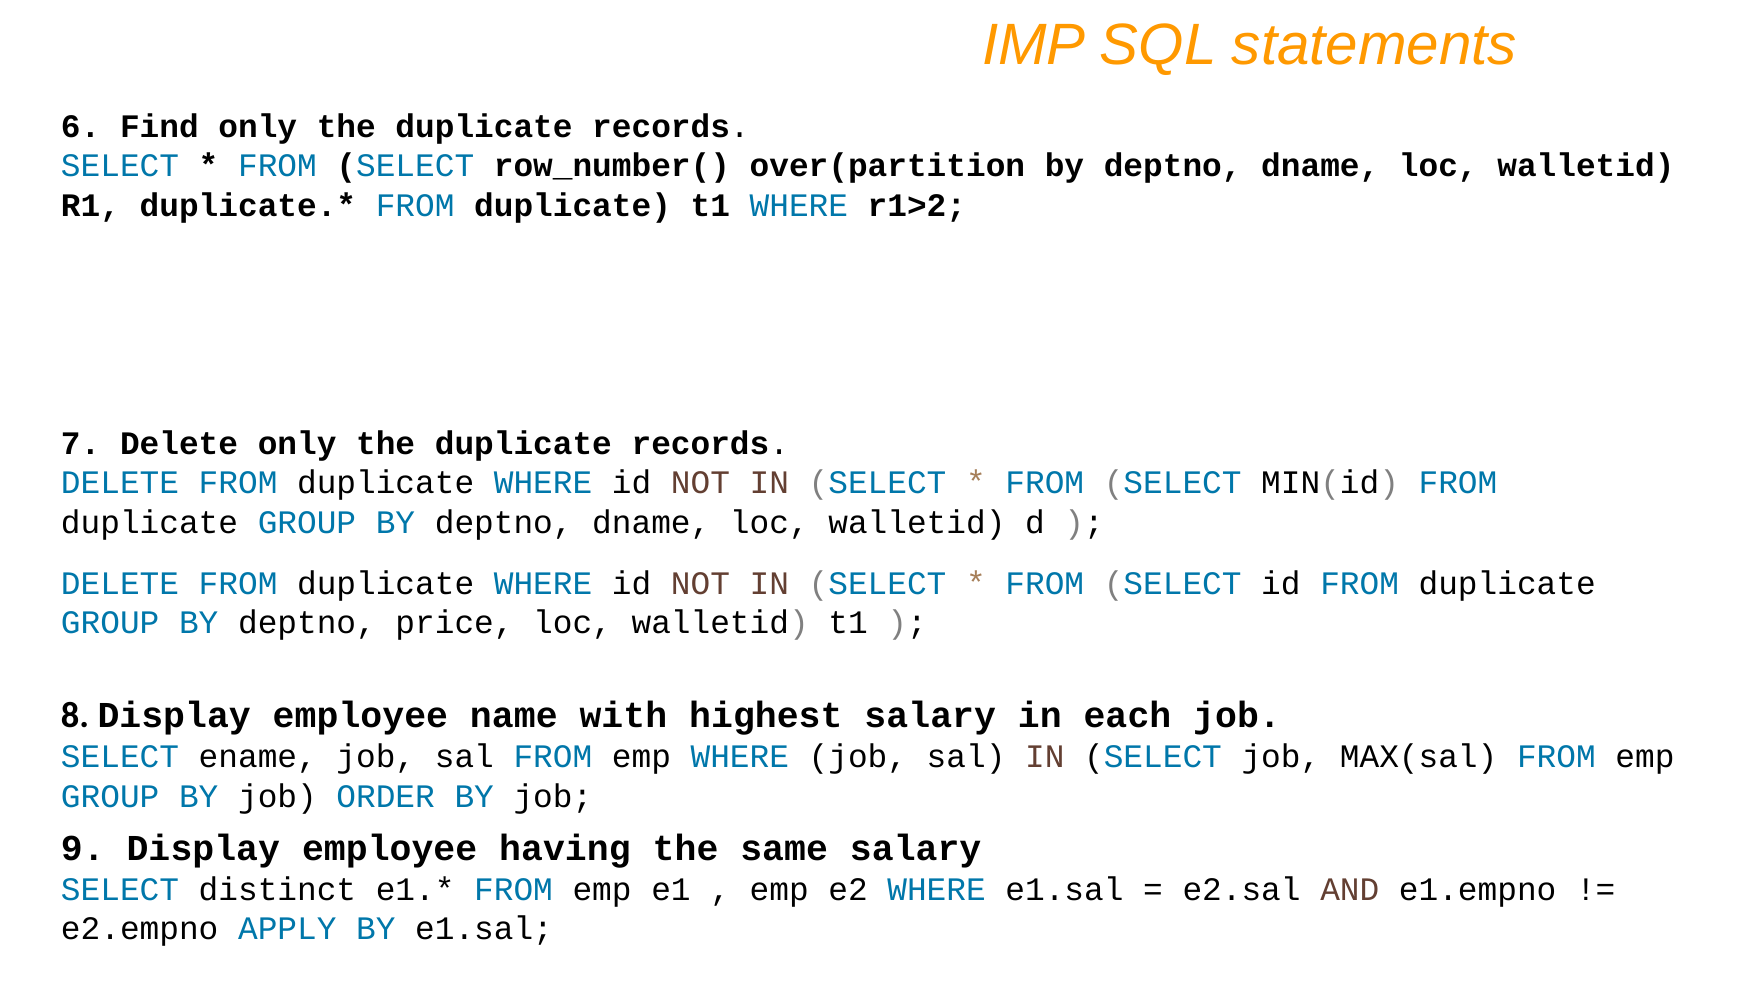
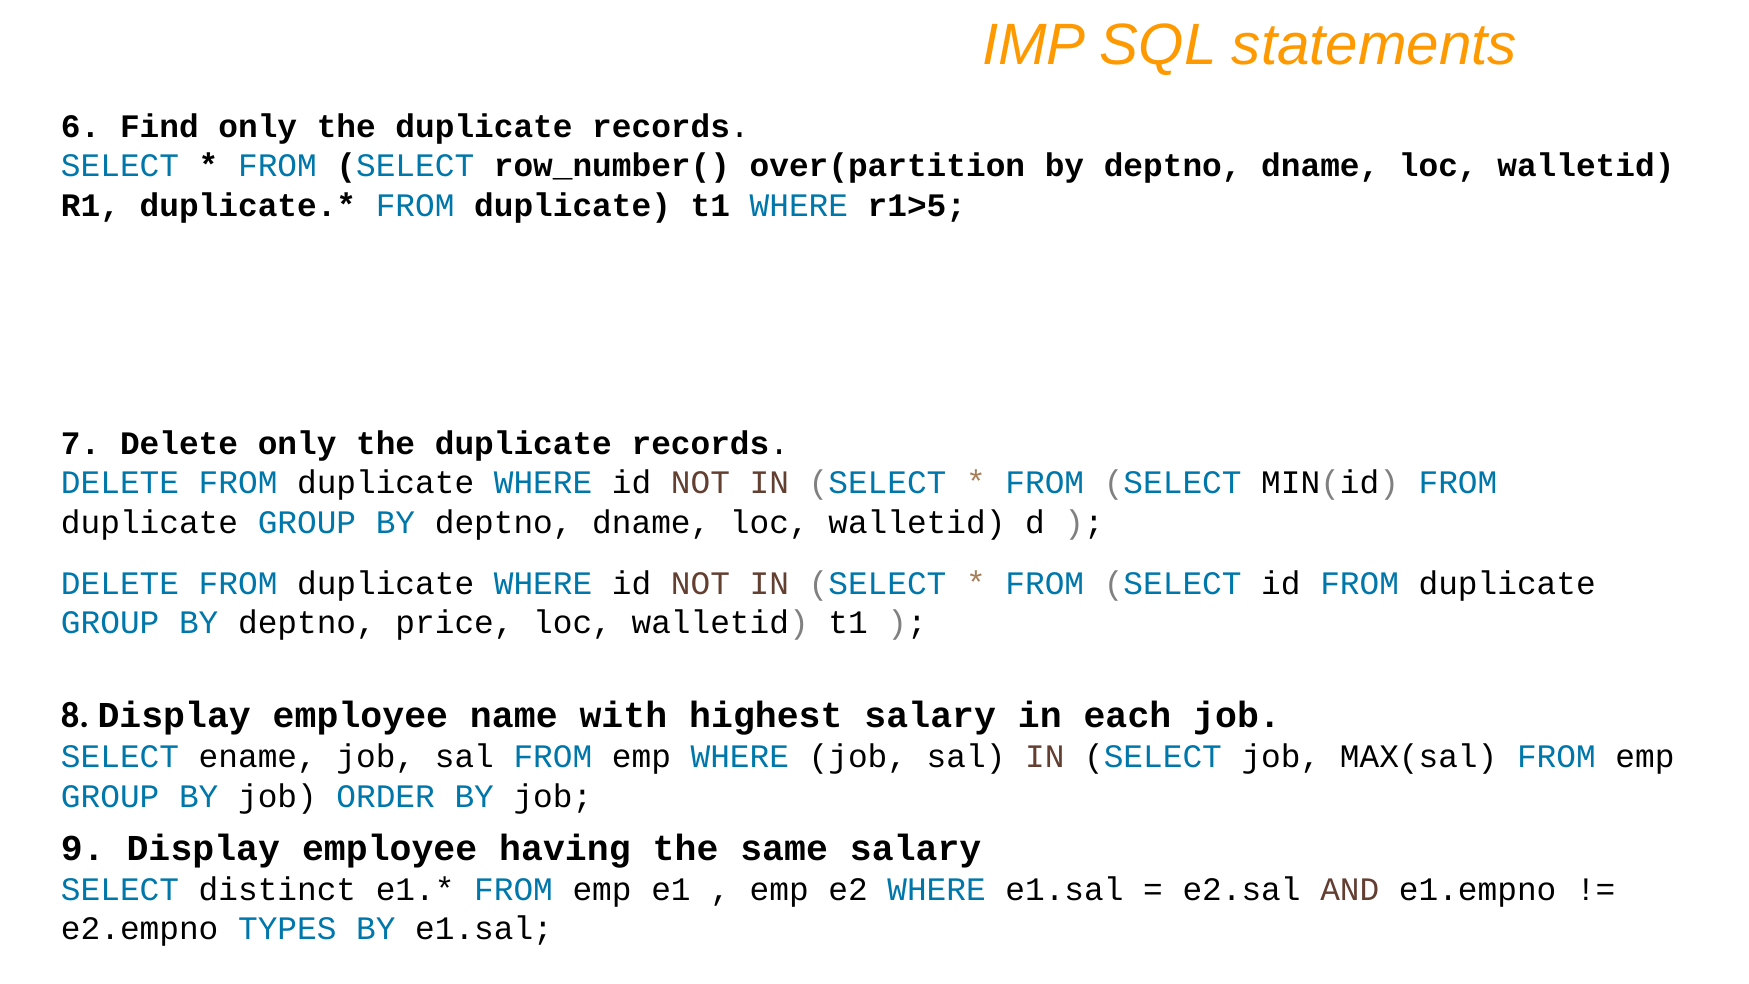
r1>2: r1>2 -> r1>5
APPLY: APPLY -> TYPES
